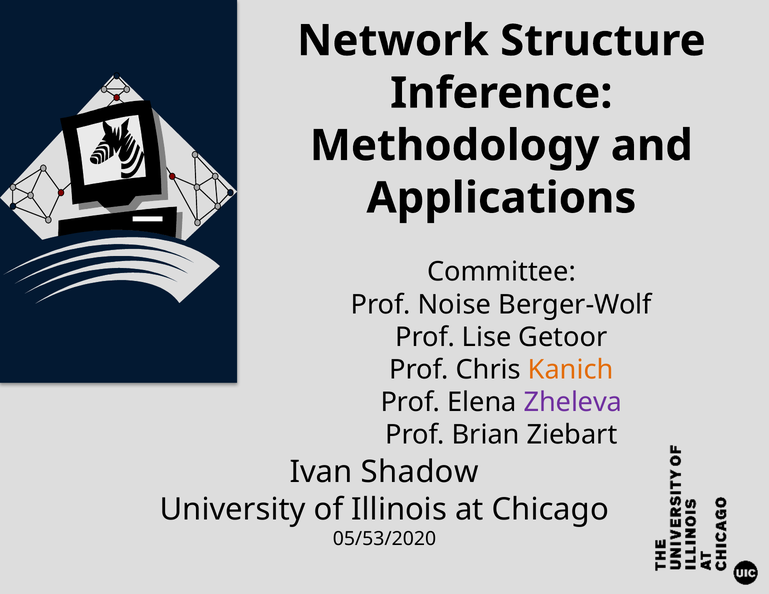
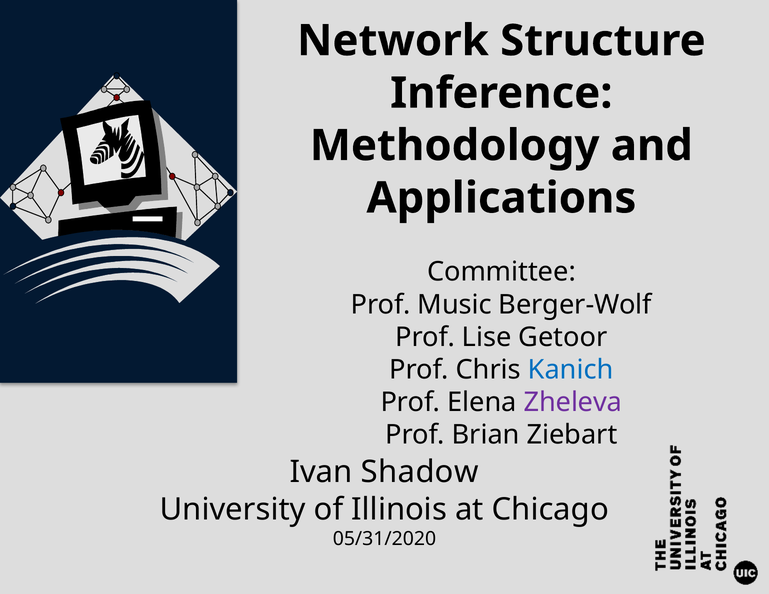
Noise: Noise -> Music
Kanich colour: orange -> blue
05/53/2020: 05/53/2020 -> 05/31/2020
